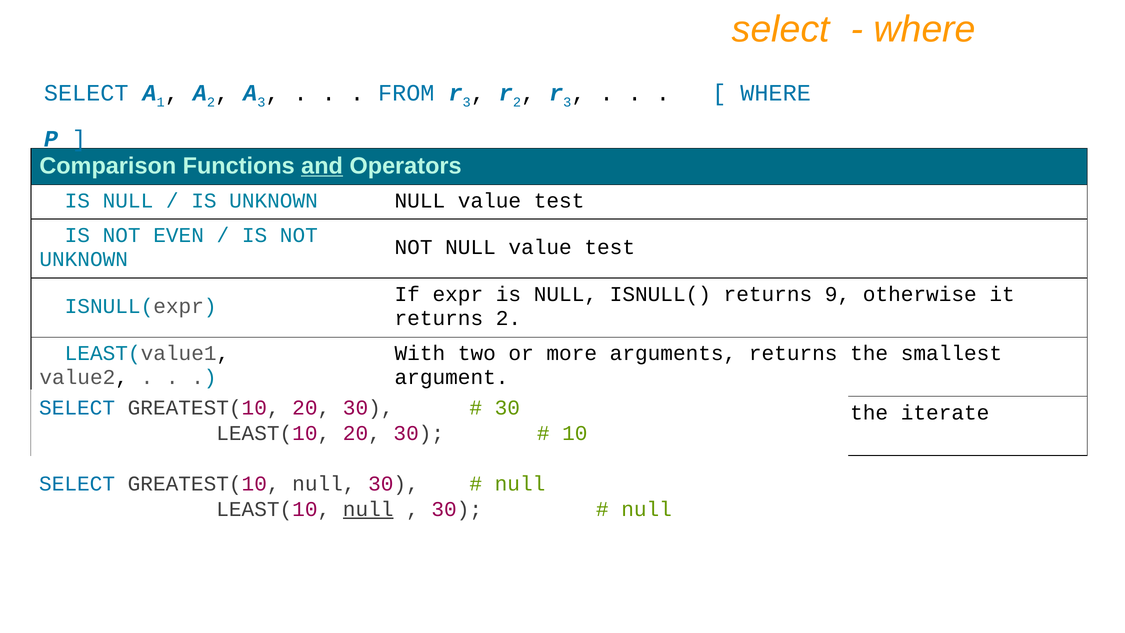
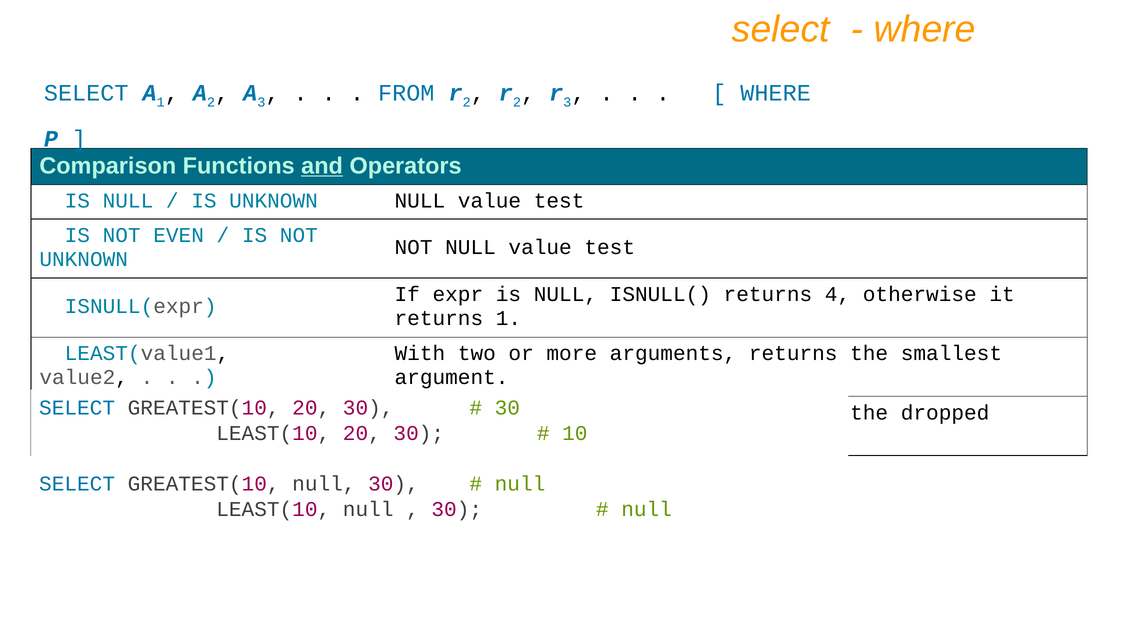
3 at (467, 102): 3 -> 2
9: 9 -> 4
returns 2: 2 -> 1
iterate: iterate -> dropped
null at (368, 509) underline: present -> none
